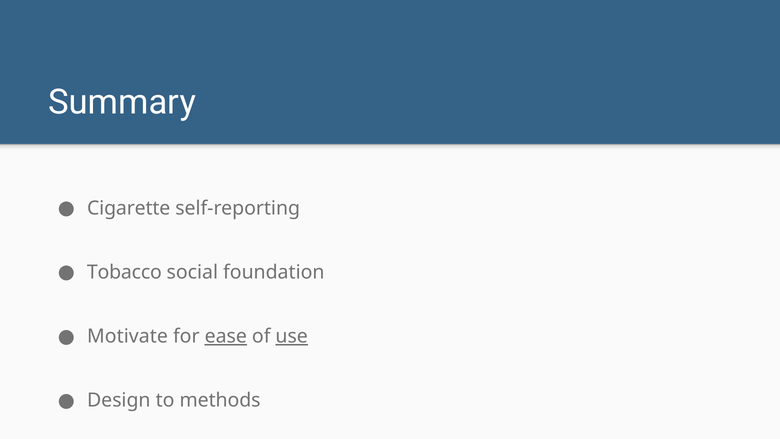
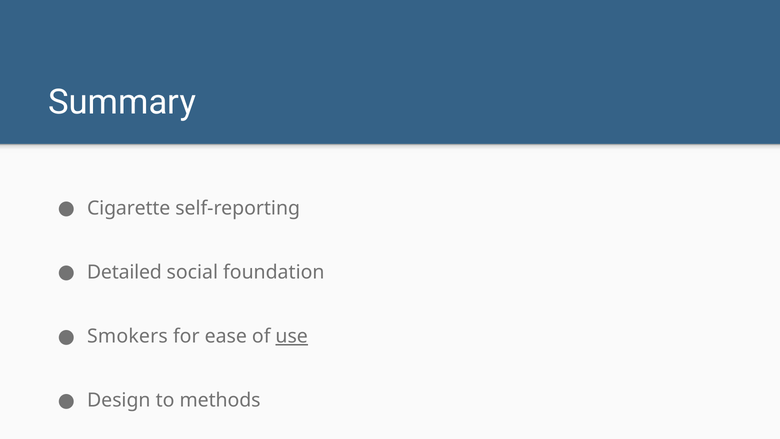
Tobacco: Tobacco -> Detailed
Motivate: Motivate -> Smokers
ease underline: present -> none
